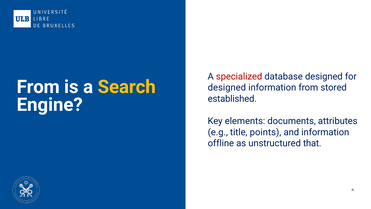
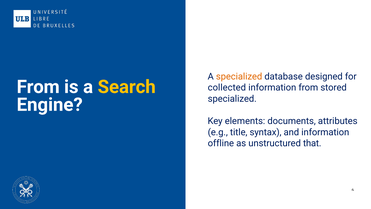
specialized at (239, 76) colour: red -> orange
designed at (227, 88): designed -> collected
established at (232, 99): established -> specialized
points: points -> syntax
